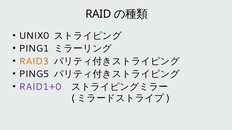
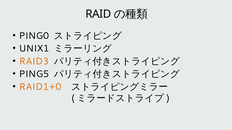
UNIX0: UNIX0 -> PING0
PING1: PING1 -> UNIX1
RAID1+0 colour: purple -> orange
